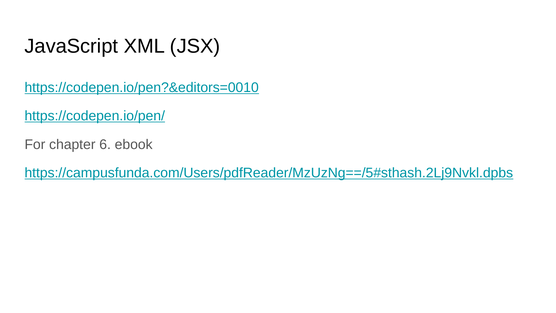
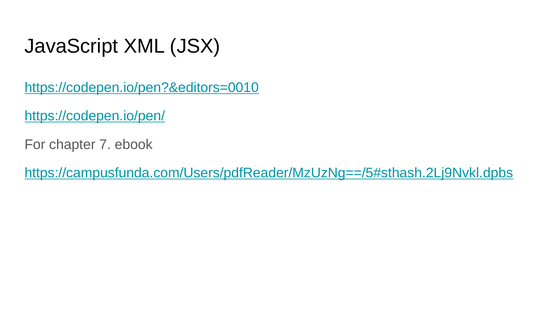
6: 6 -> 7
